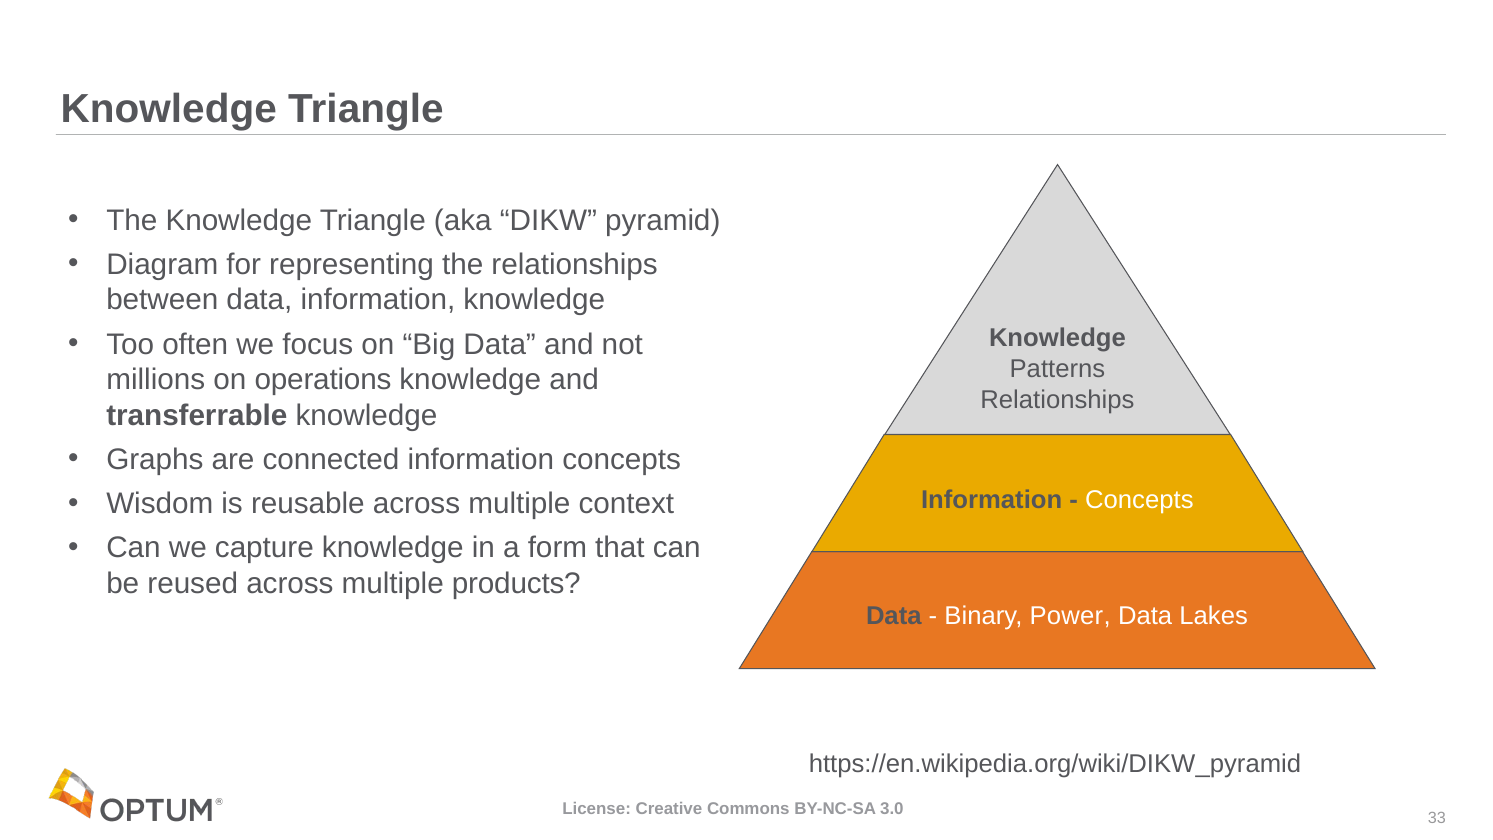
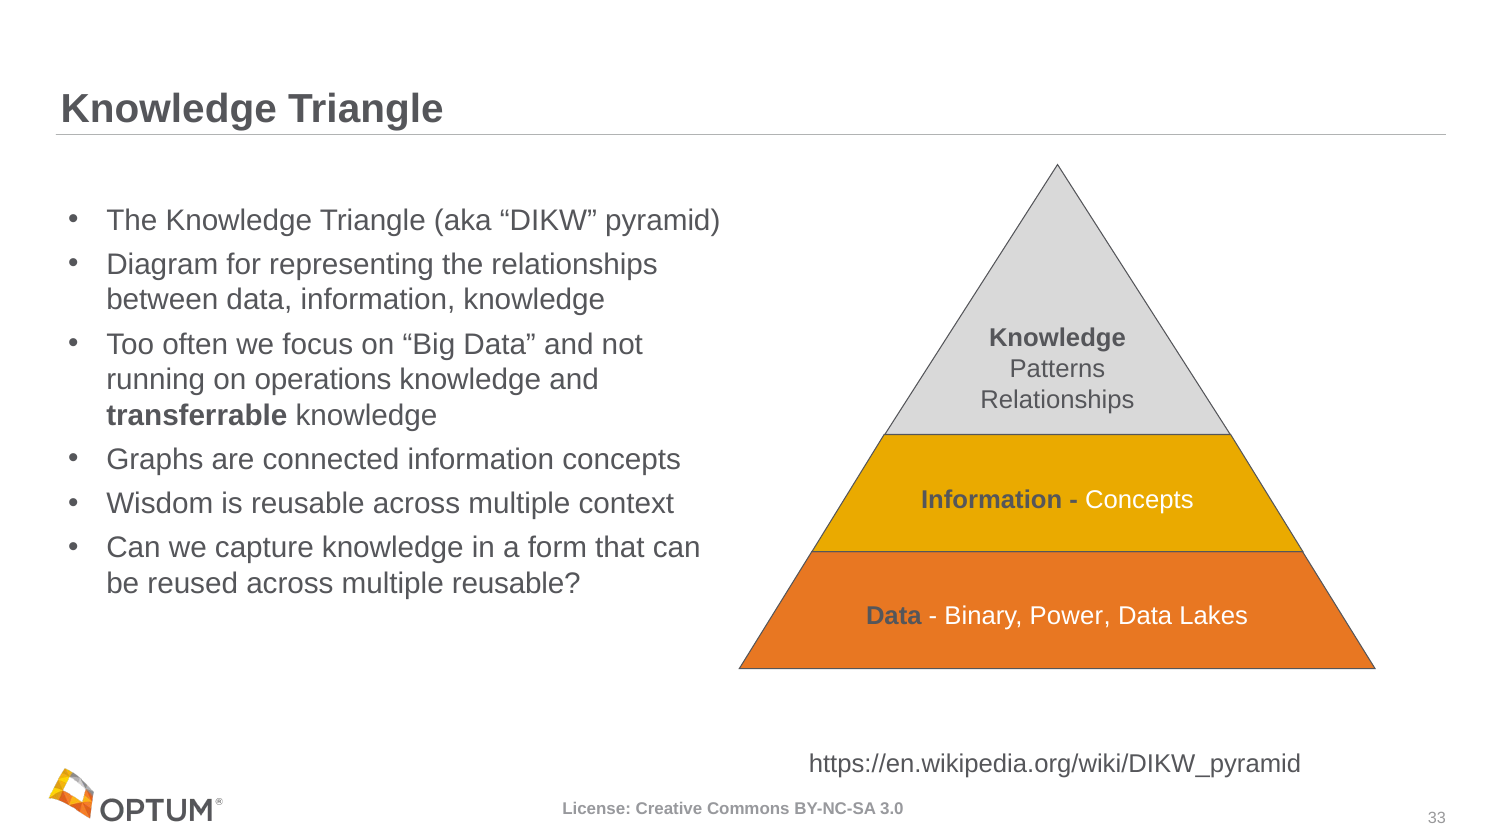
millions: millions -> running
multiple products: products -> reusable
